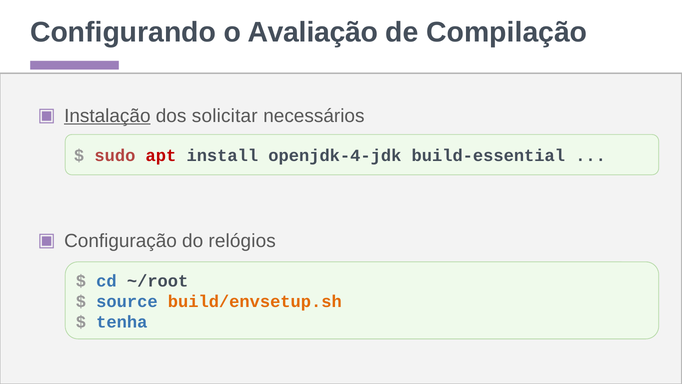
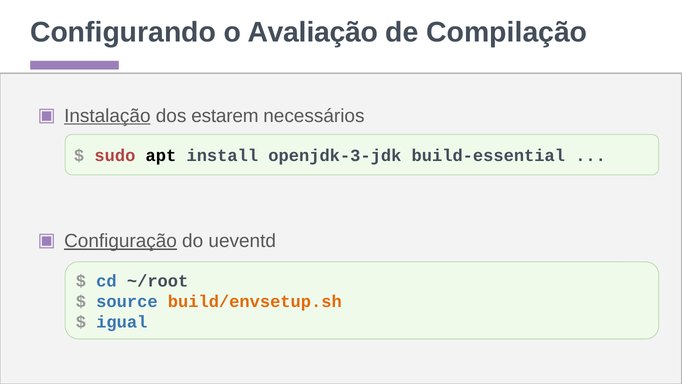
solicitar: solicitar -> estarem
apt colour: red -> black
openjdk-4-jdk: openjdk-4-jdk -> openjdk-3-jdk
Configuração underline: none -> present
relógios: relógios -> ueventd
tenha: tenha -> igual
